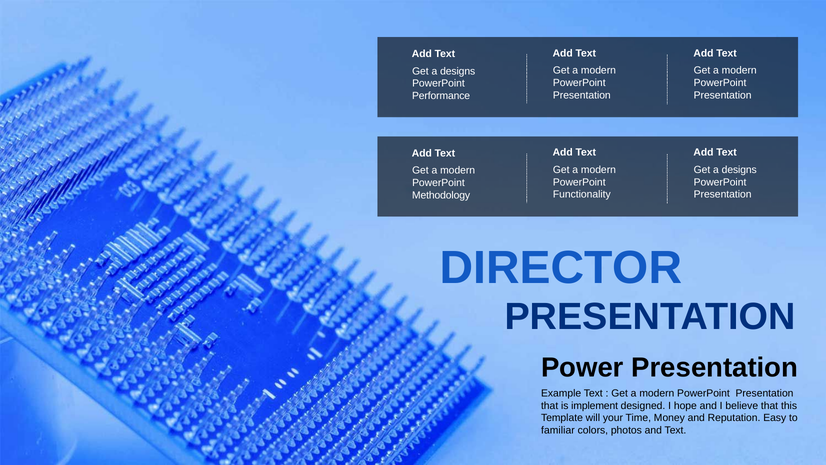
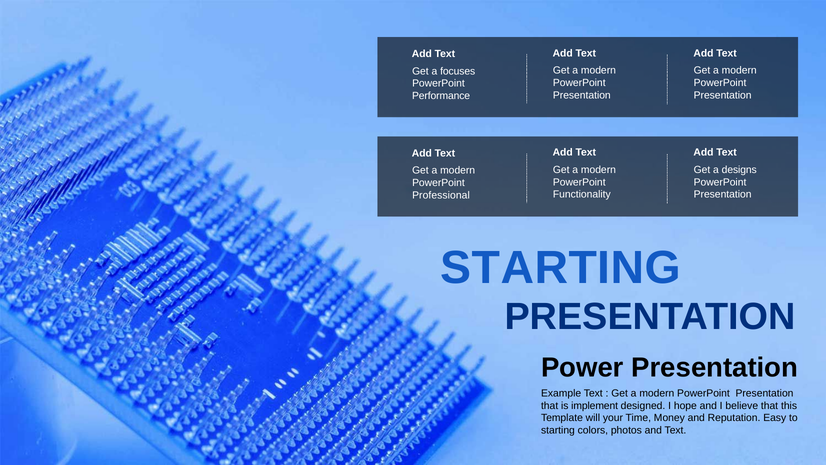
designs at (458, 71): designs -> focuses
Methodology: Methodology -> Professional
DIRECTOR at (561, 268): DIRECTOR -> STARTING
familiar at (558, 430): familiar -> starting
